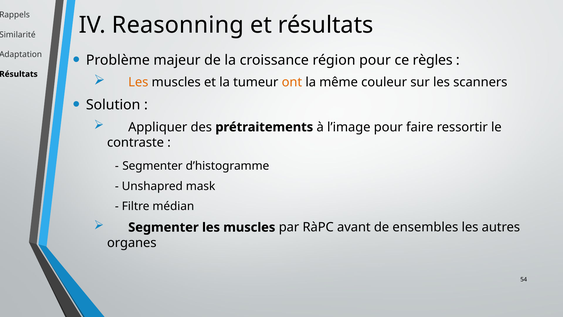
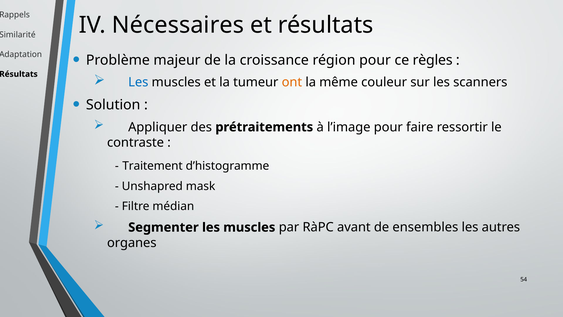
Reasonning: Reasonning -> Nécessaires
Les at (138, 82) colour: orange -> blue
Segmenter at (153, 166): Segmenter -> Traitement
